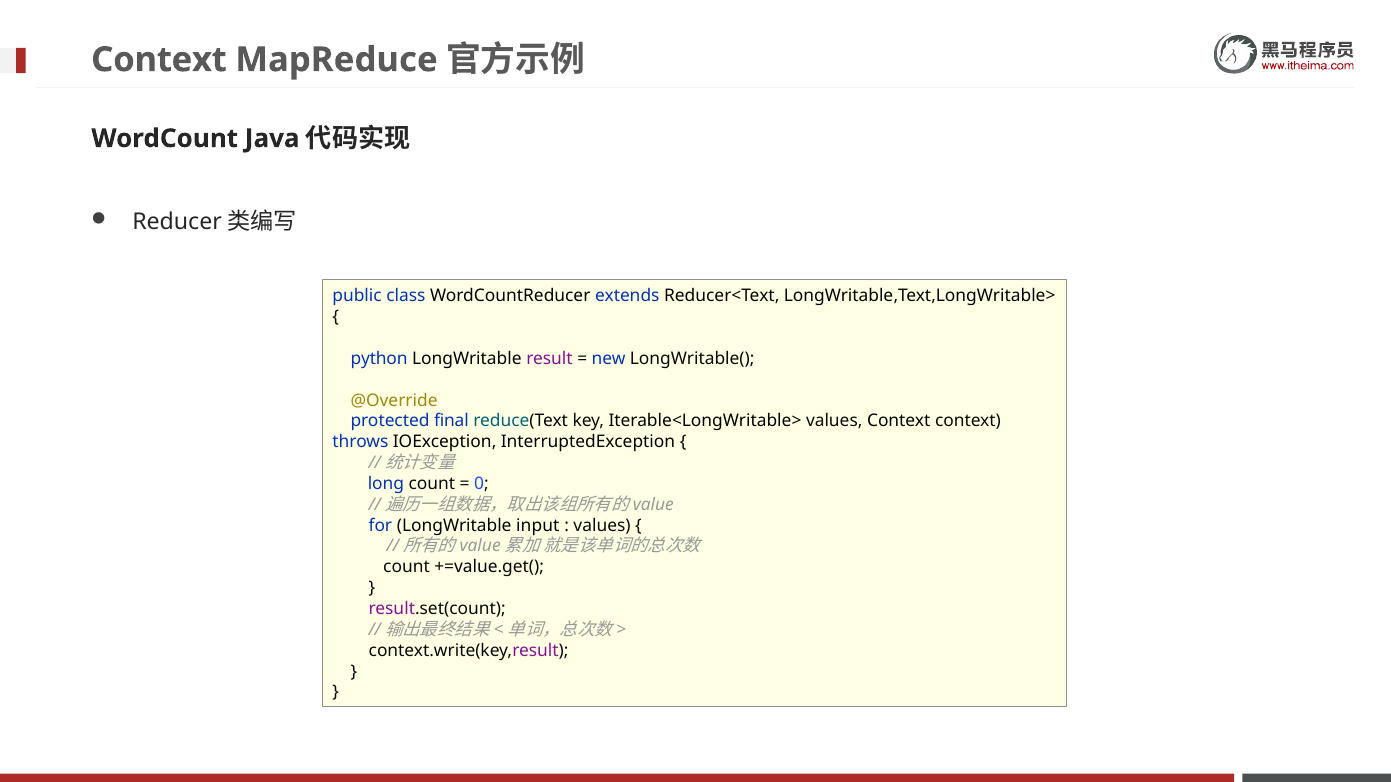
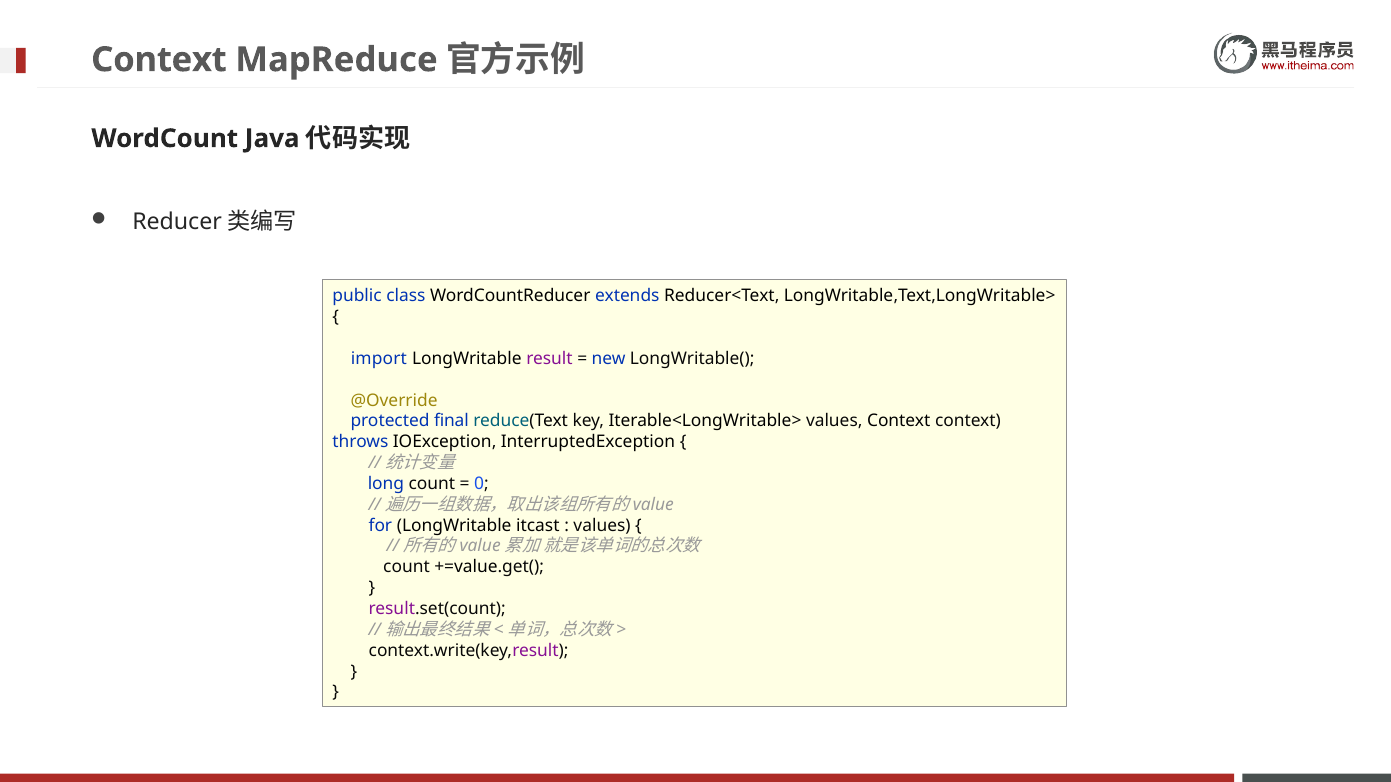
python: python -> import
input: input -> itcast
